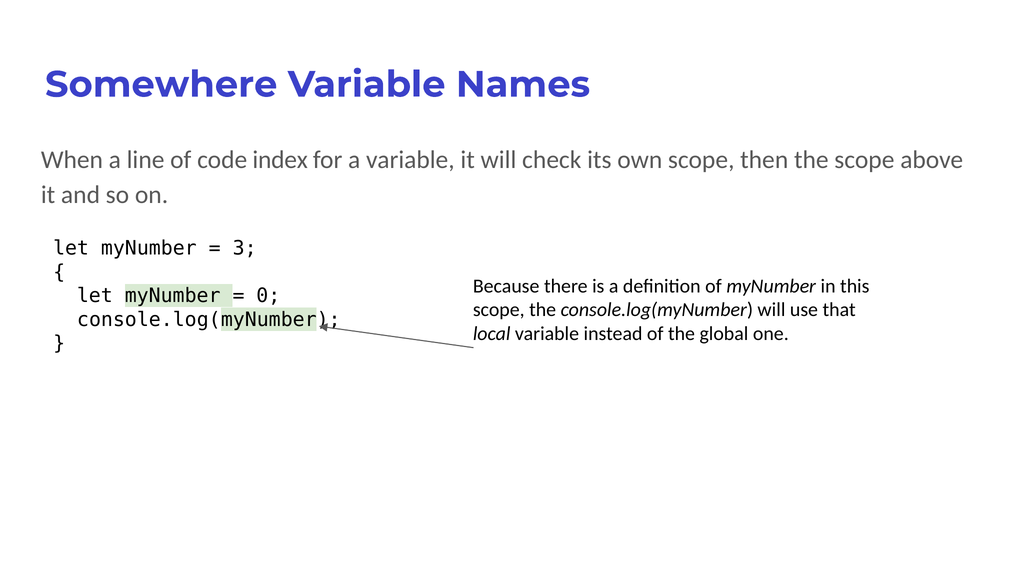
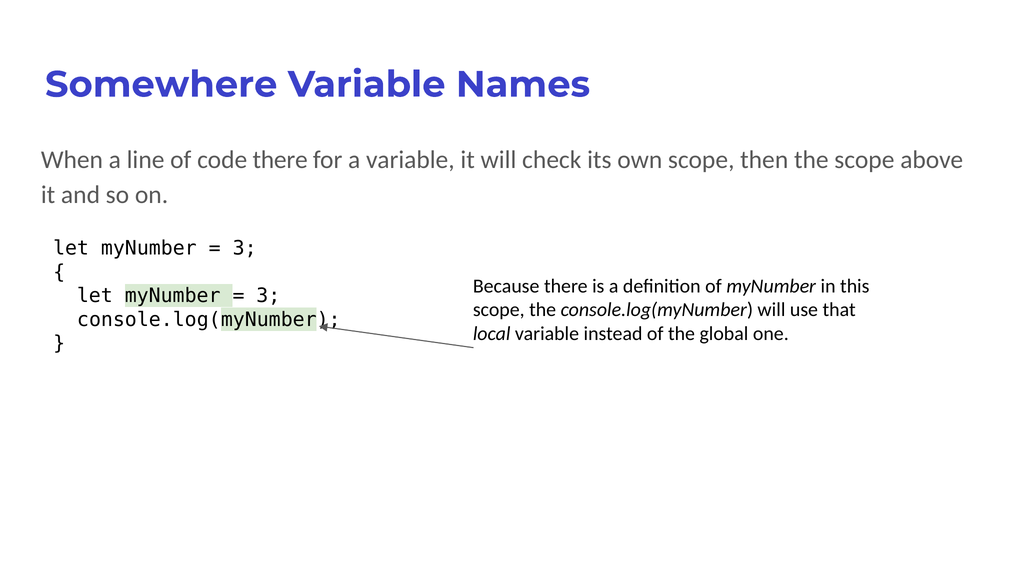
code index: index -> there
0 at (268, 296): 0 -> 3
